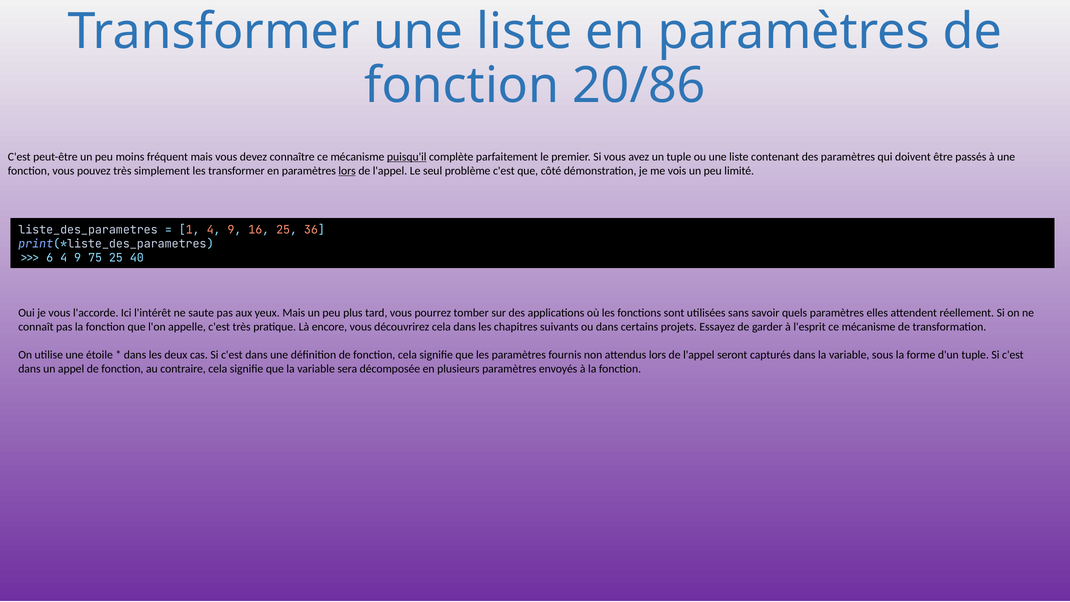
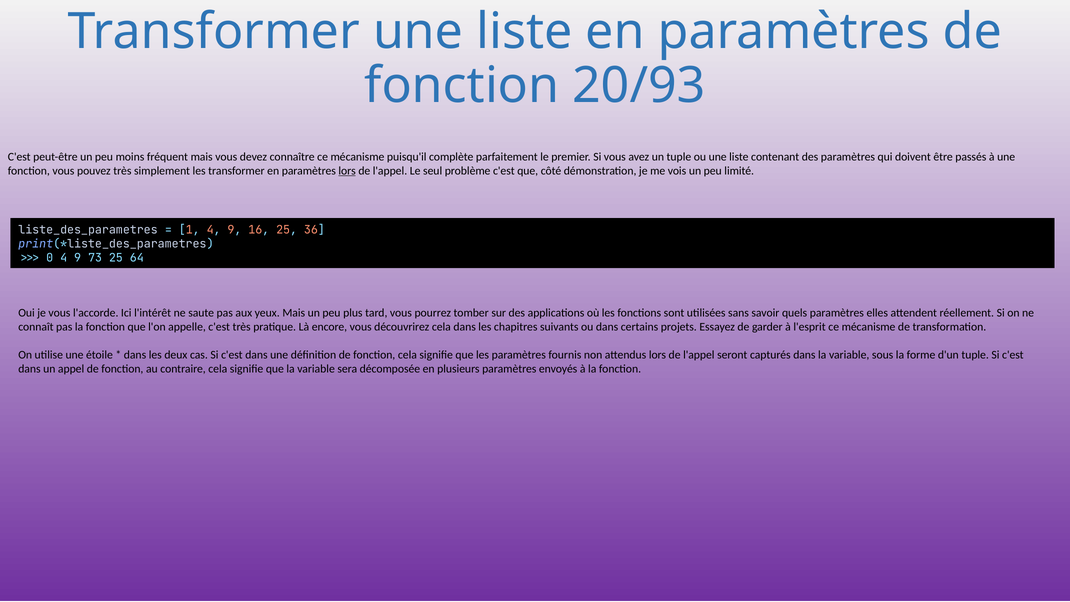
20/86: 20/86 -> 20/93
puisqu'il underline: present -> none
6: 6 -> 0
75: 75 -> 73
40: 40 -> 64
